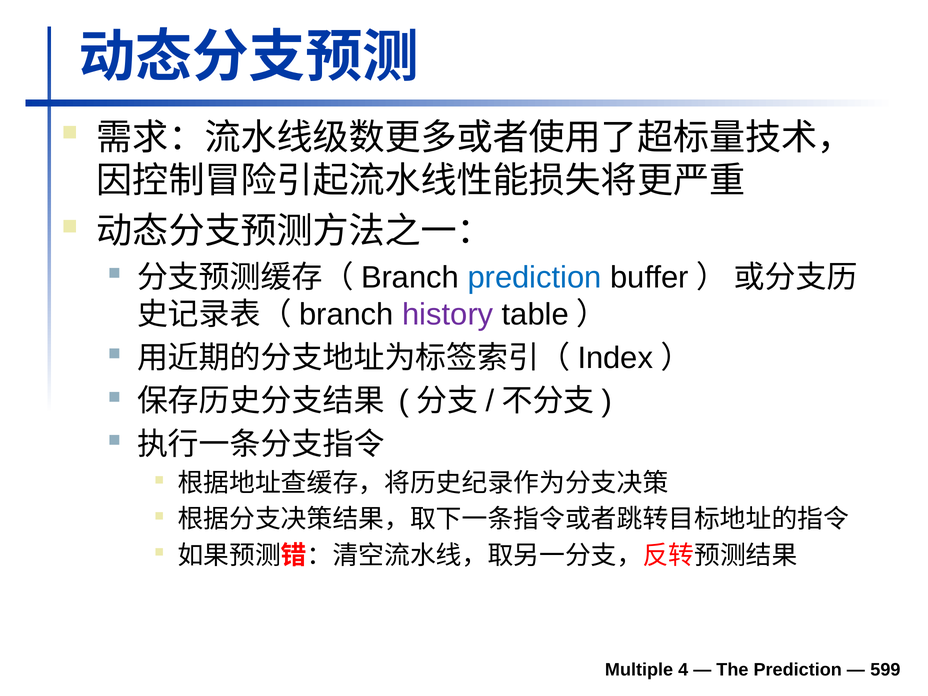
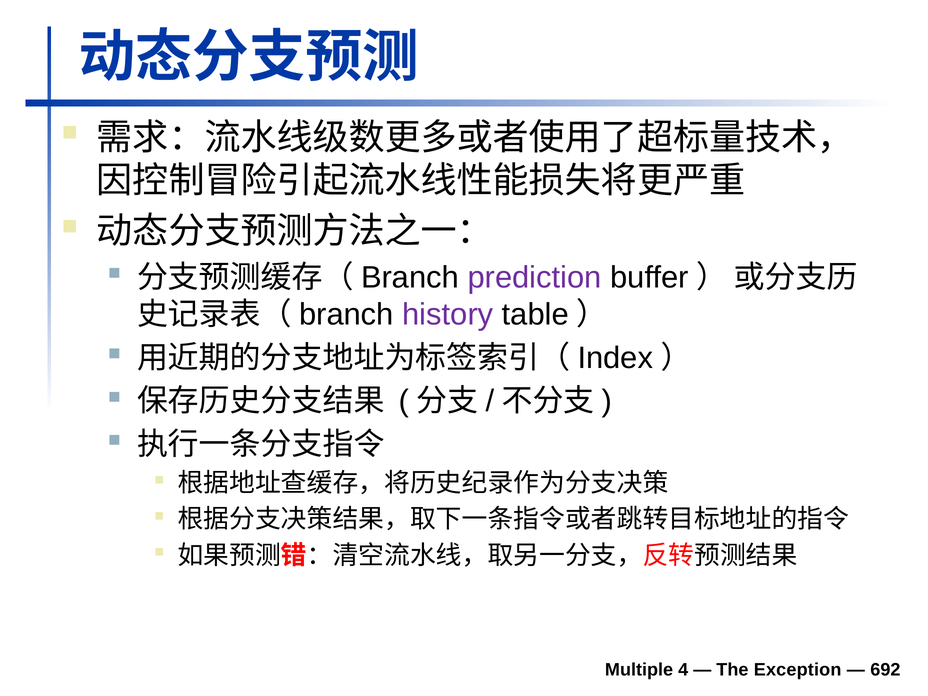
prediction at (535, 278) colour: blue -> purple
The Prediction: Prediction -> Exception
599: 599 -> 692
